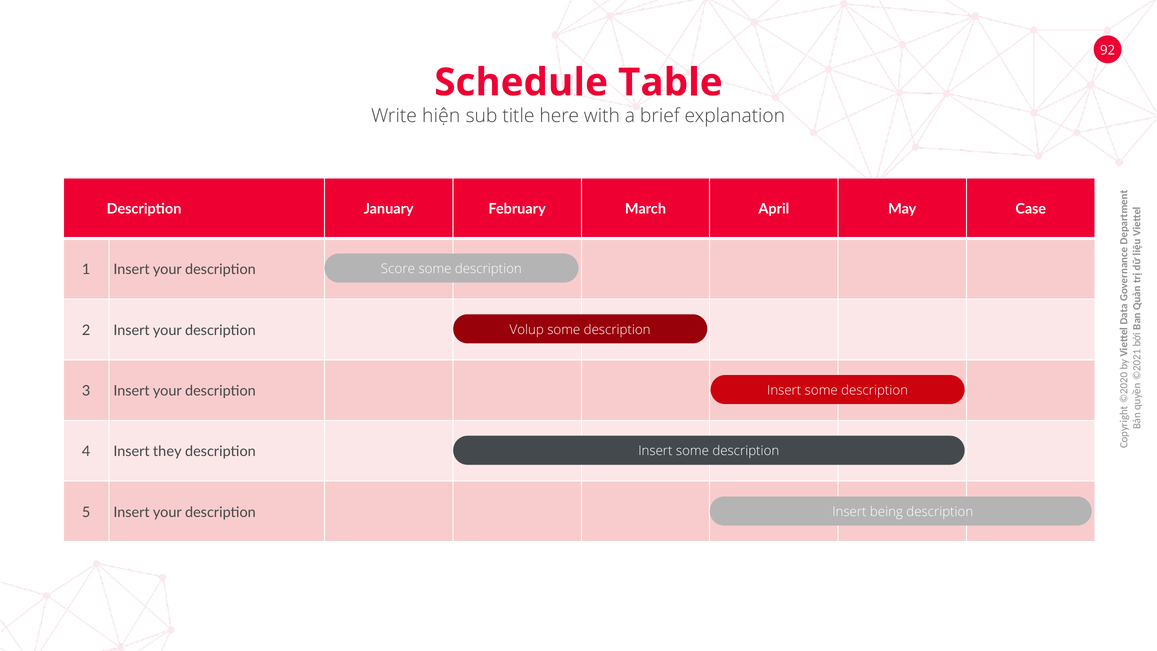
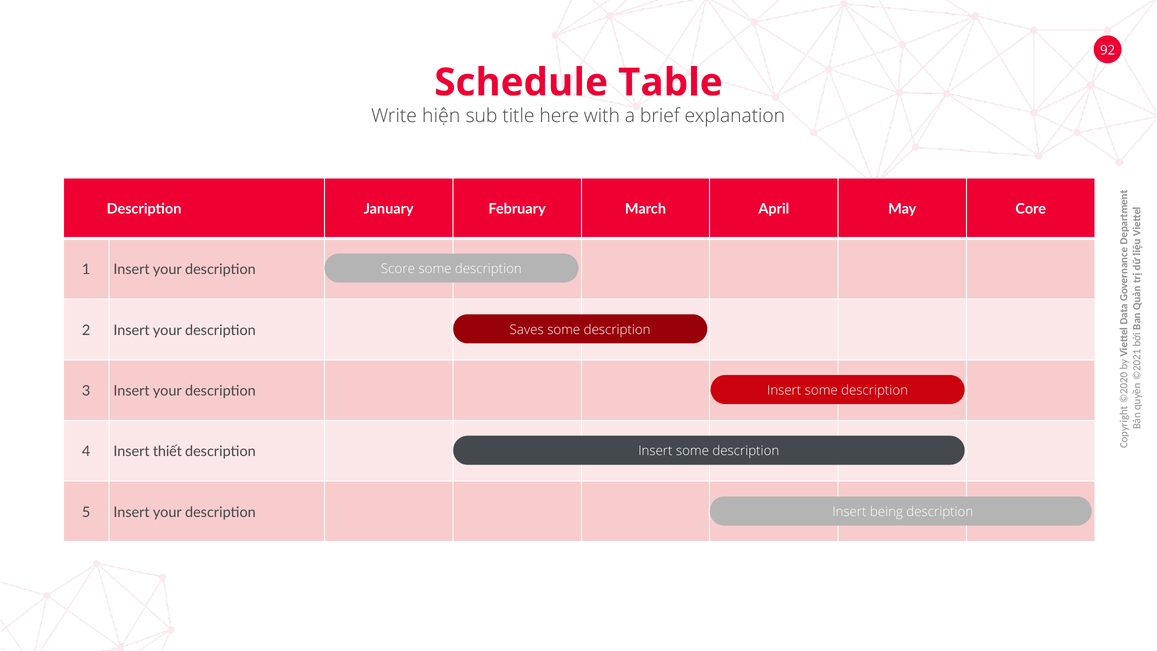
Case: Case -> Core
Volup: Volup -> Saves
they: they -> thiết
